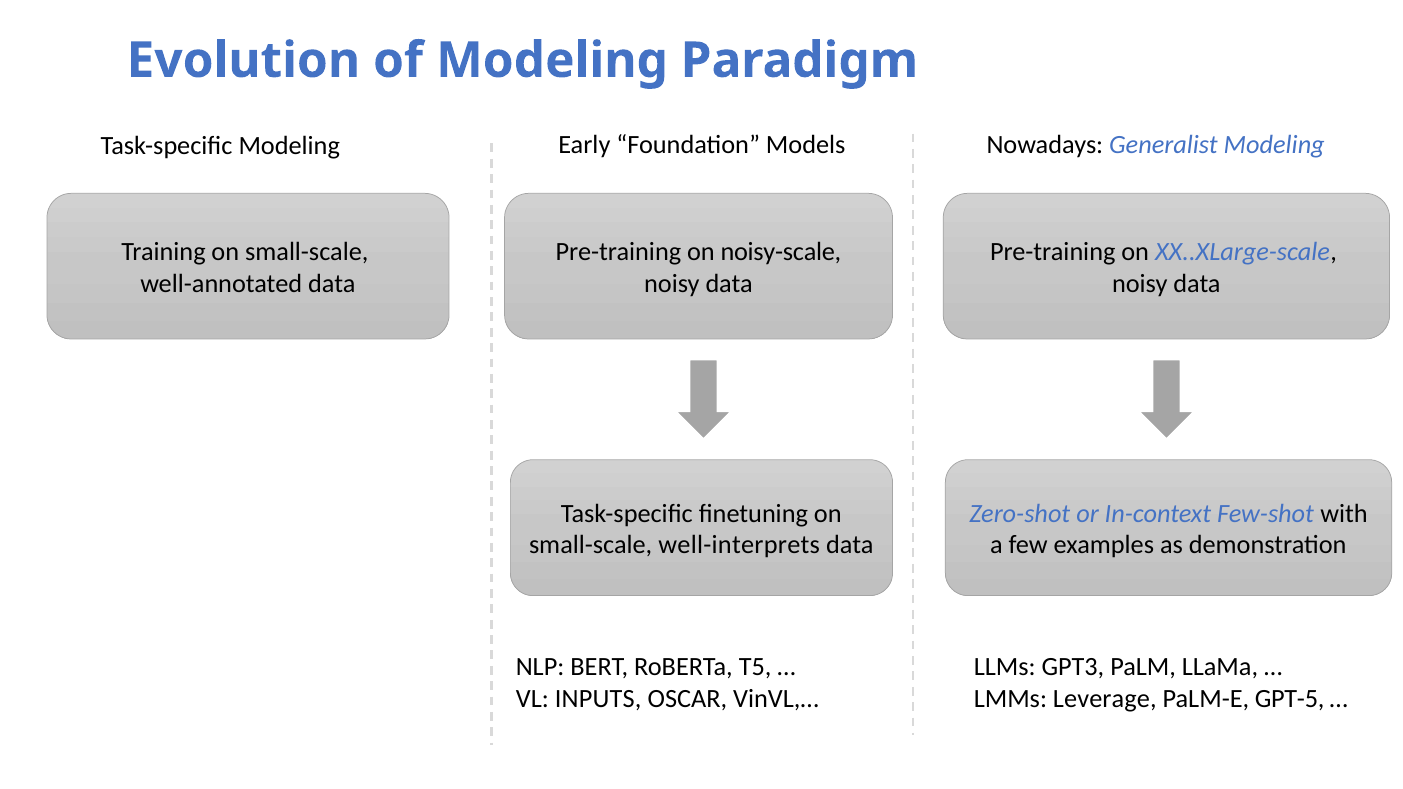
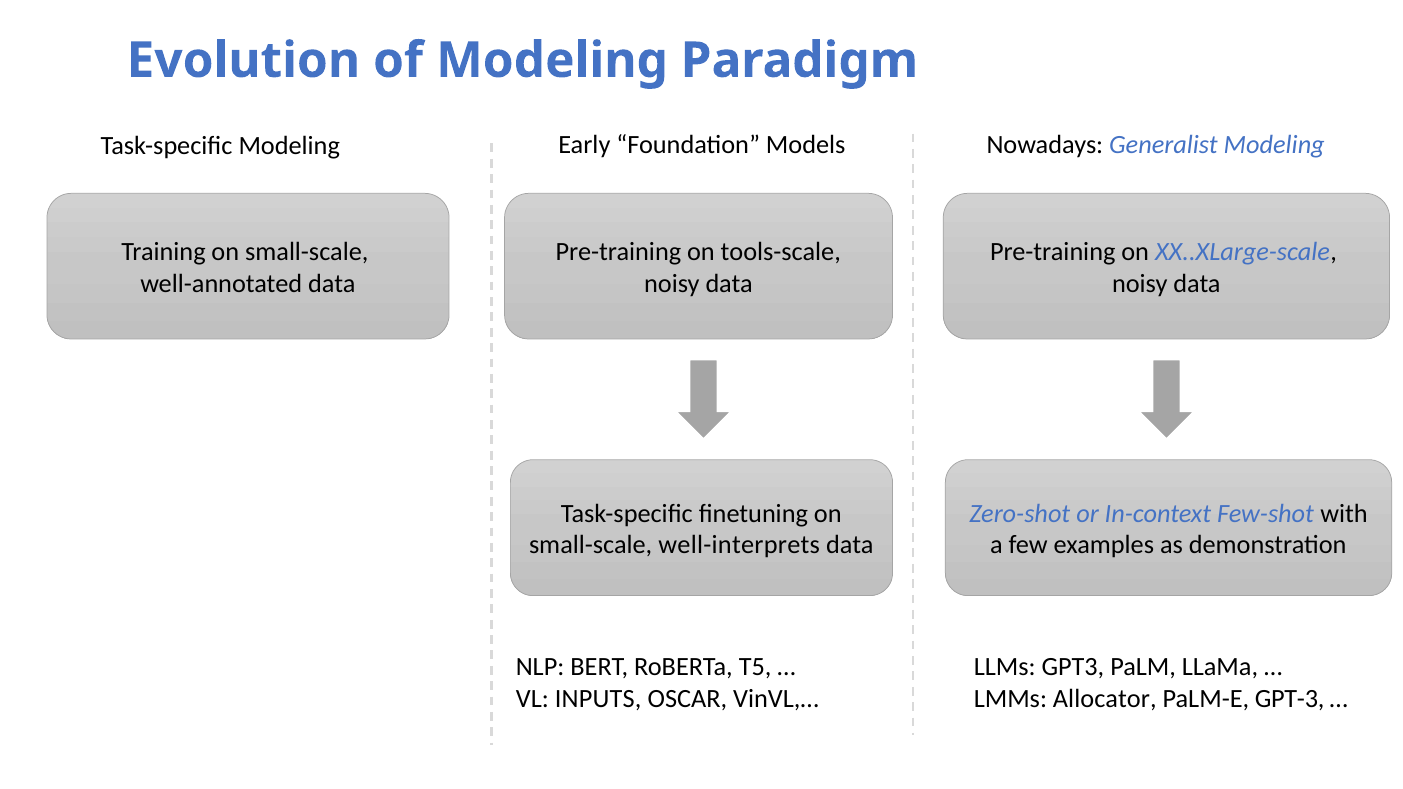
noisy-scale: noisy-scale -> tools-scale
Leverage: Leverage -> Allocator
GPT-5: GPT-5 -> GPT-3
